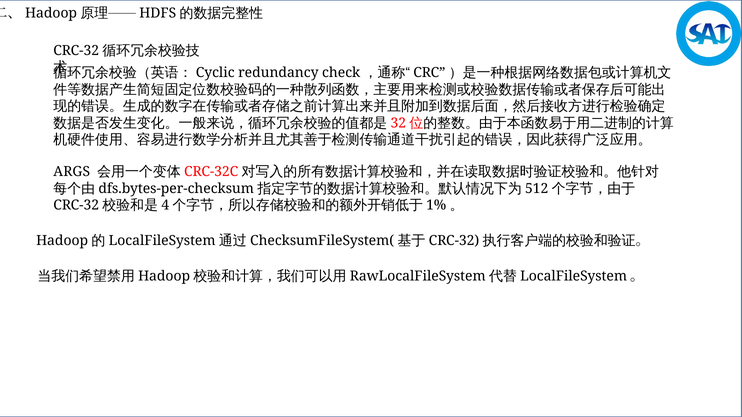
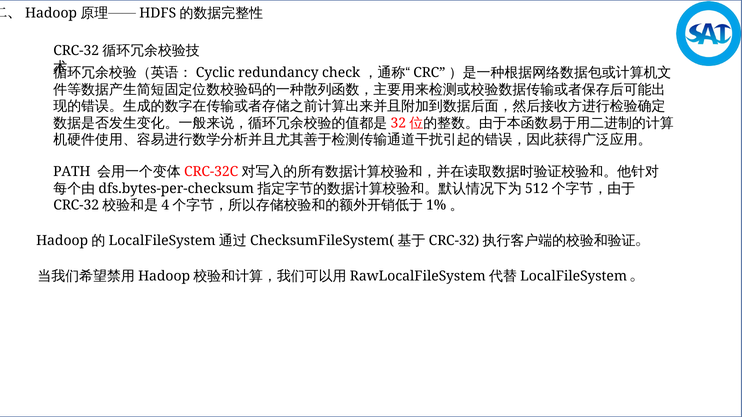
ARGS: ARGS -> PATH
